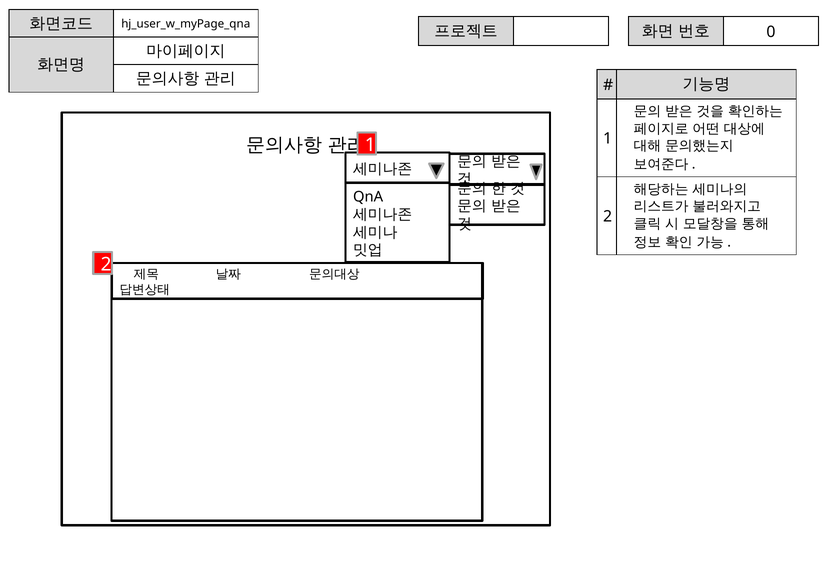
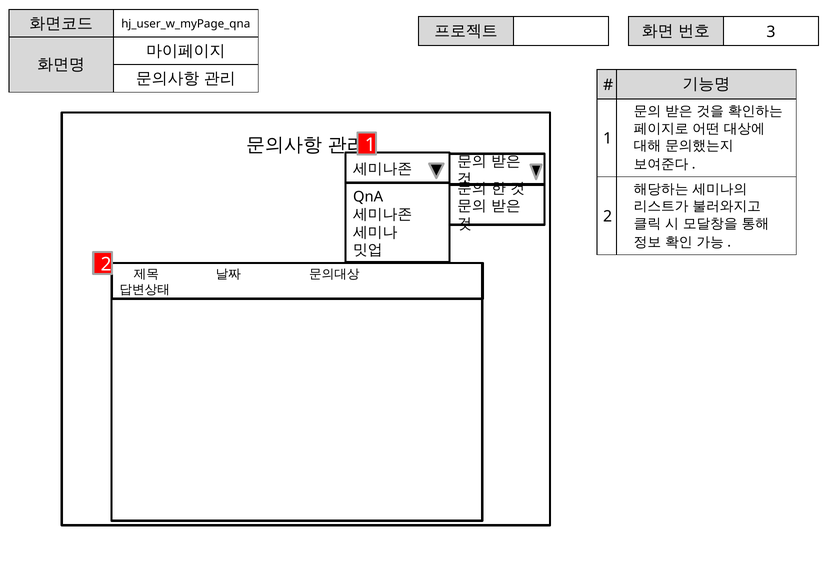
0: 0 -> 3
